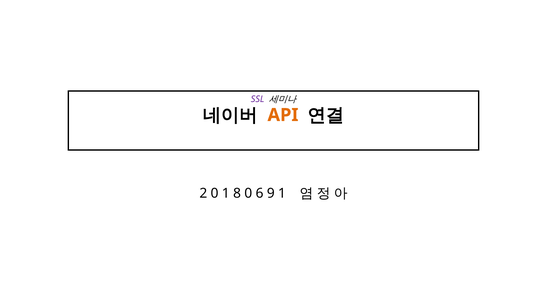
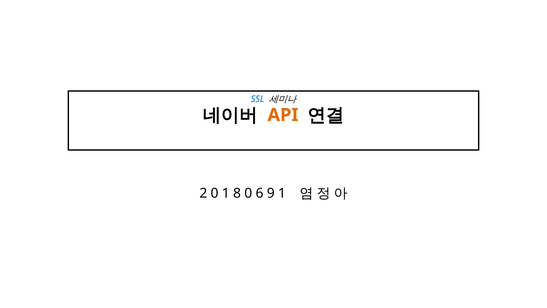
SSL colour: purple -> blue
